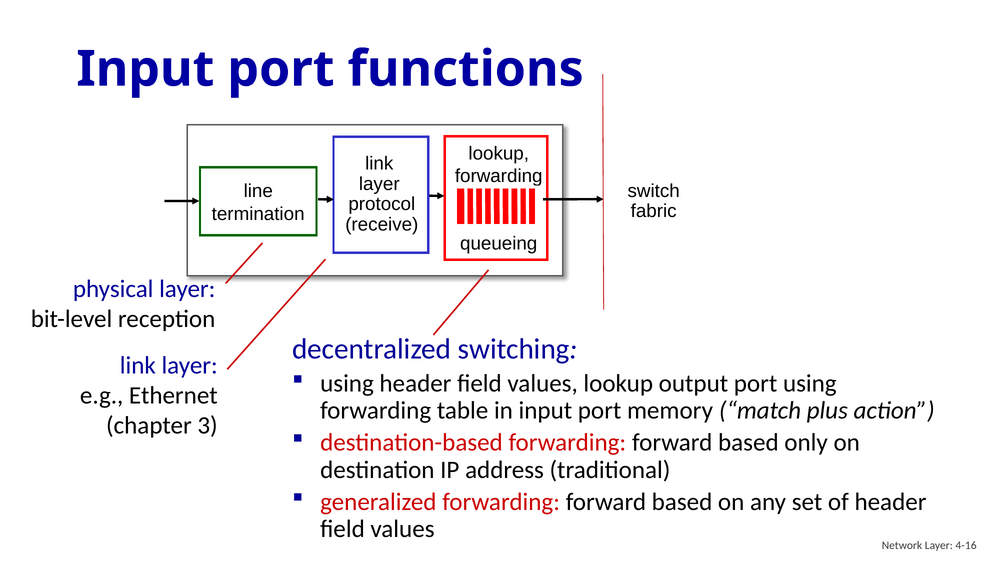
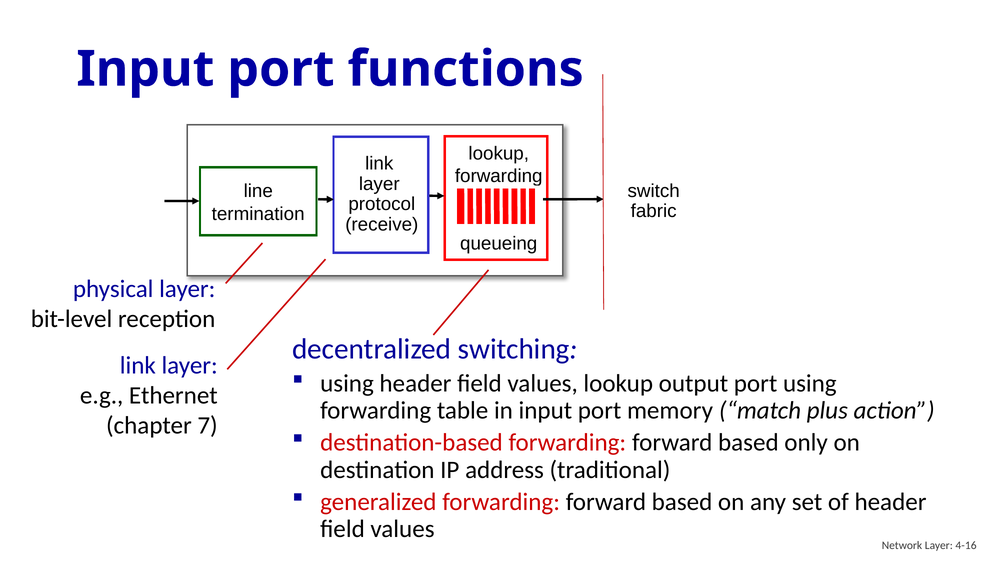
3: 3 -> 7
